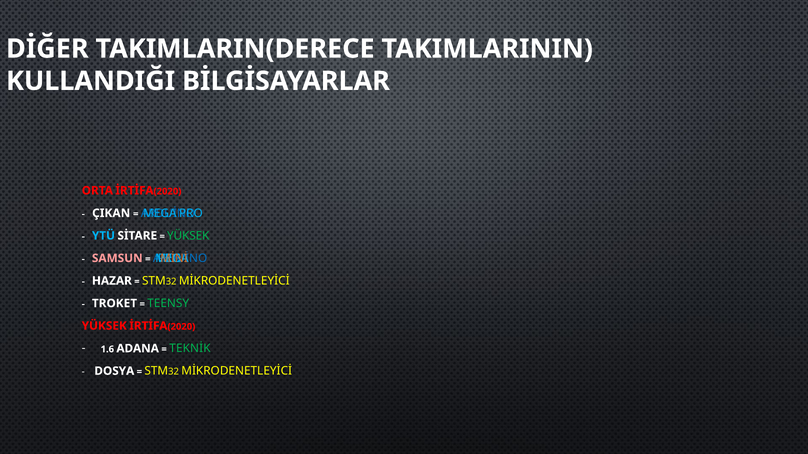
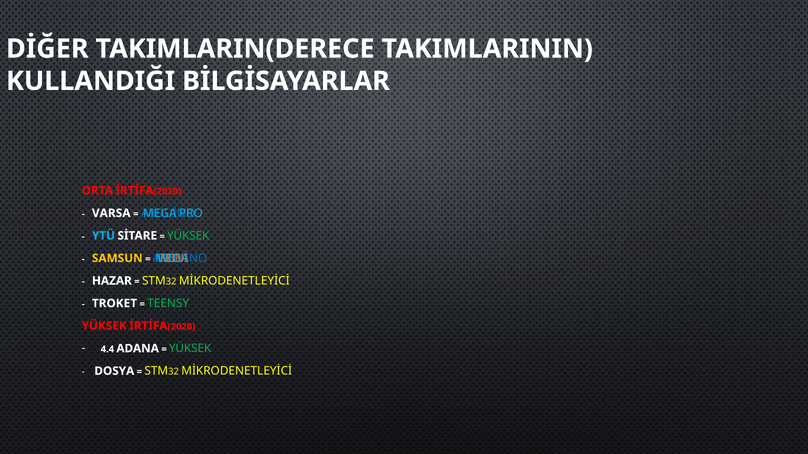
ÇIKAN: ÇIKAN -> VARSA
SAMSUN colour: pink -> yellow
1.6: 1.6 -> 4.4
TEKNİK at (190, 349): TEKNİK -> YÜKSEK
